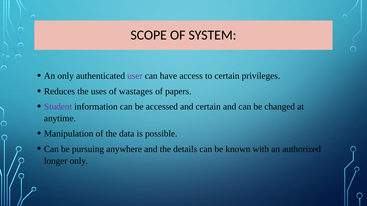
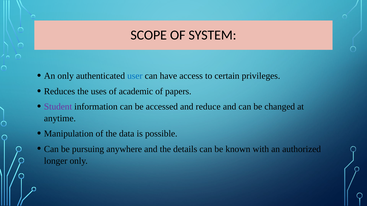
user colour: purple -> blue
wastages: wastages -> academic
and certain: certain -> reduce
